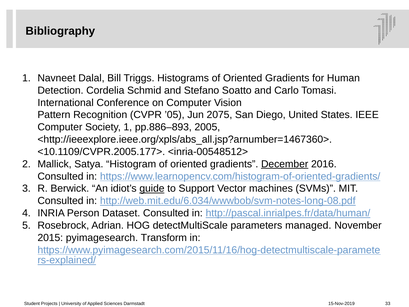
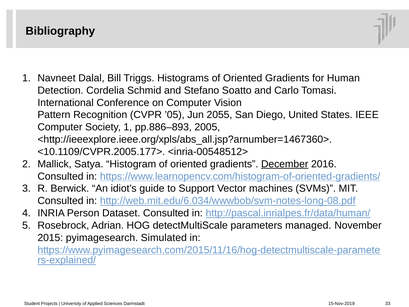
2075: 2075 -> 2055
guide underline: present -> none
Transform: Transform -> Simulated
